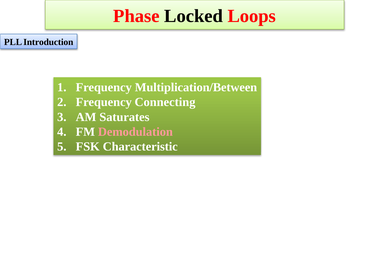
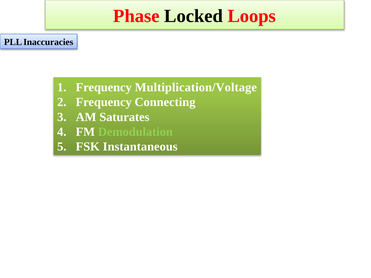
Introduction: Introduction -> Inaccuracies
Multiplication/Between: Multiplication/Between -> Multiplication/Voltage
Demodulation colour: pink -> light green
Characteristic: Characteristic -> Instantaneous
